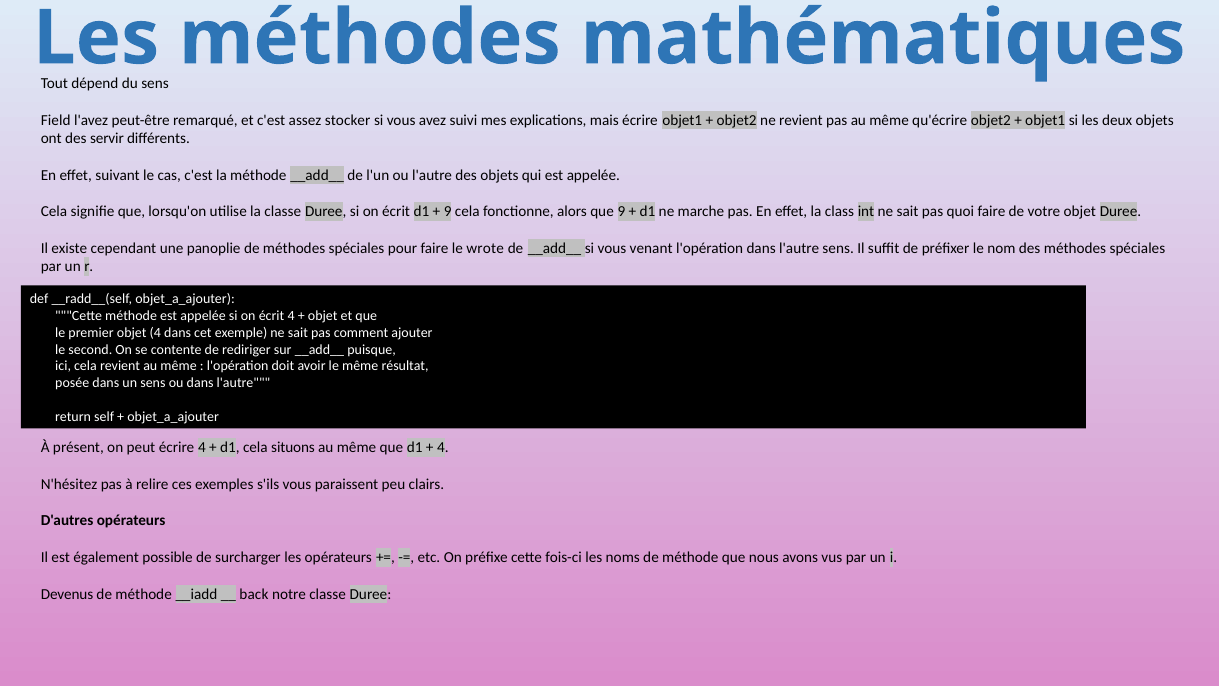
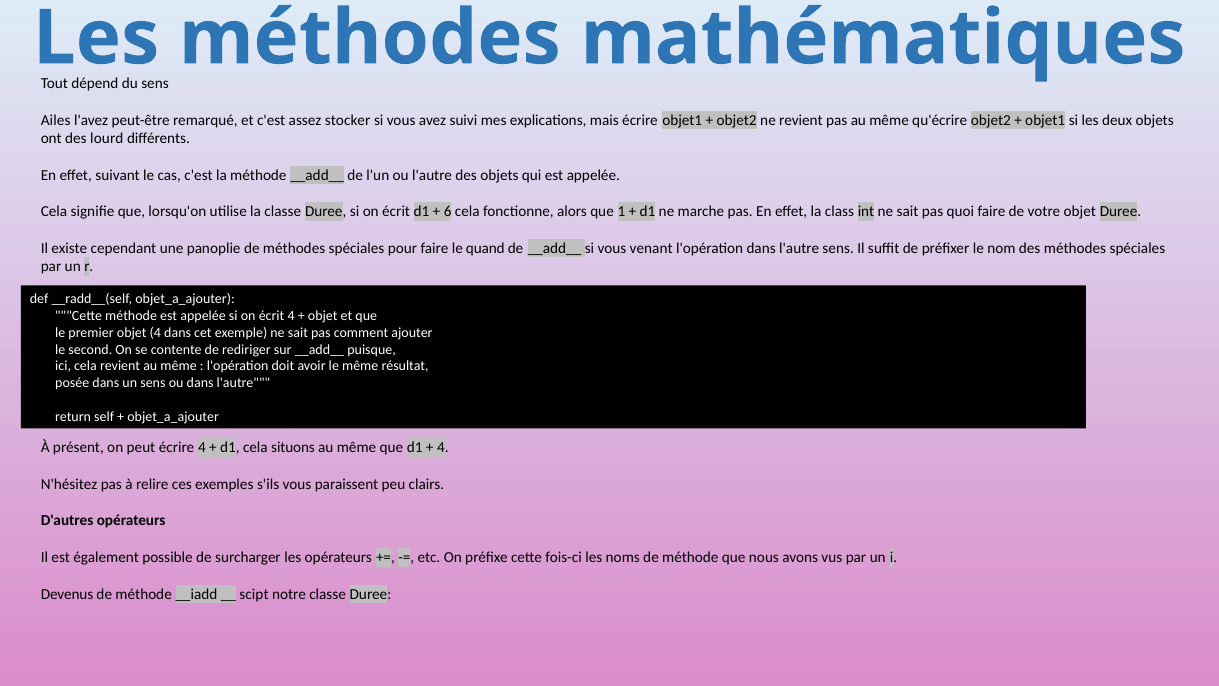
Field: Field -> Ailes
servir: servir -> lourd
9 at (448, 212): 9 -> 6
que 9: 9 -> 1
wrote: wrote -> quand
back: back -> scipt
